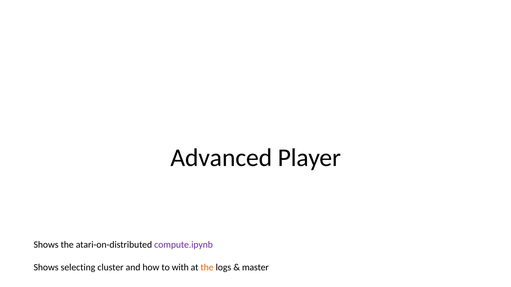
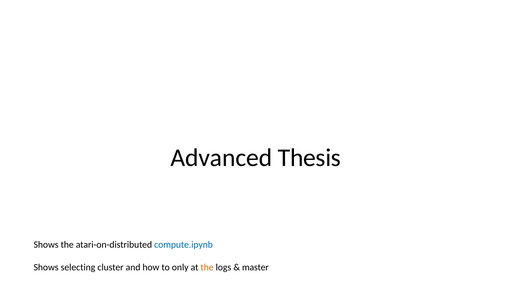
Player: Player -> Thesis
compute.ipynb colour: purple -> blue
with: with -> only
